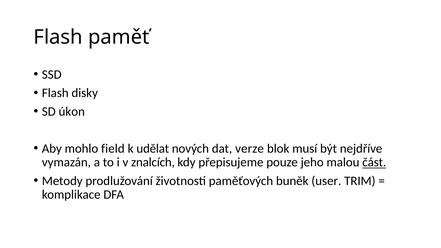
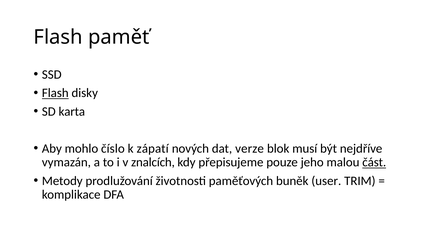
Flash at (55, 93) underline: none -> present
úkon: úkon -> karta
field: field -> číslo
udělat: udělat -> zápatí
